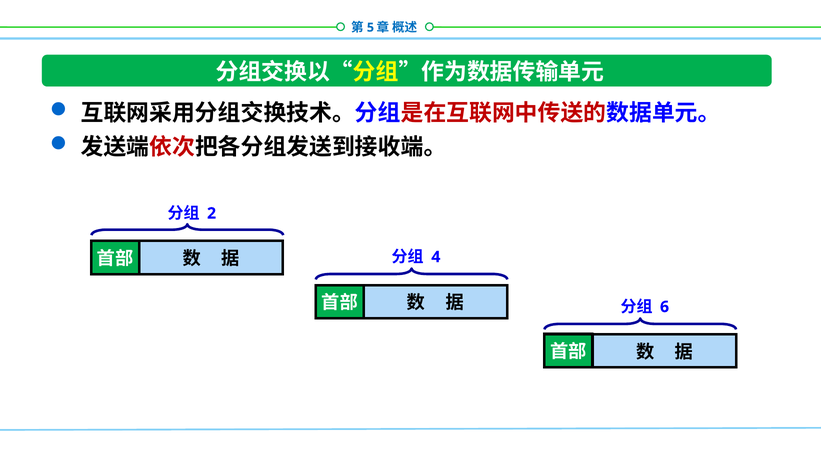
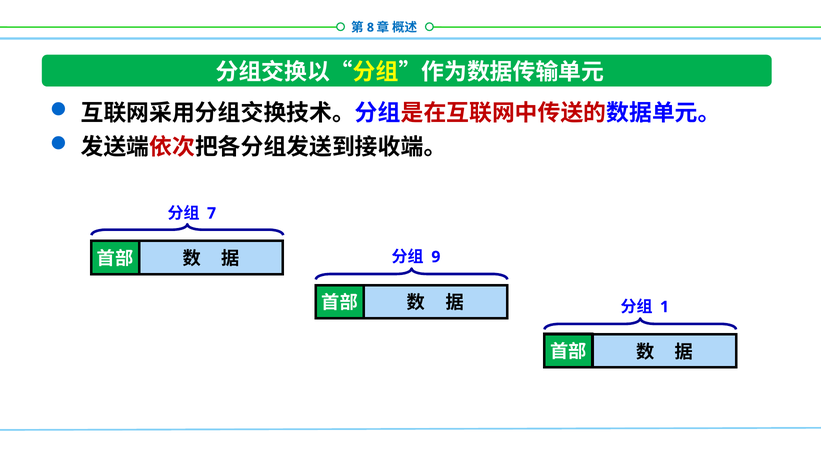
5: 5 -> 8
2: 2 -> 7
4: 4 -> 9
6: 6 -> 1
